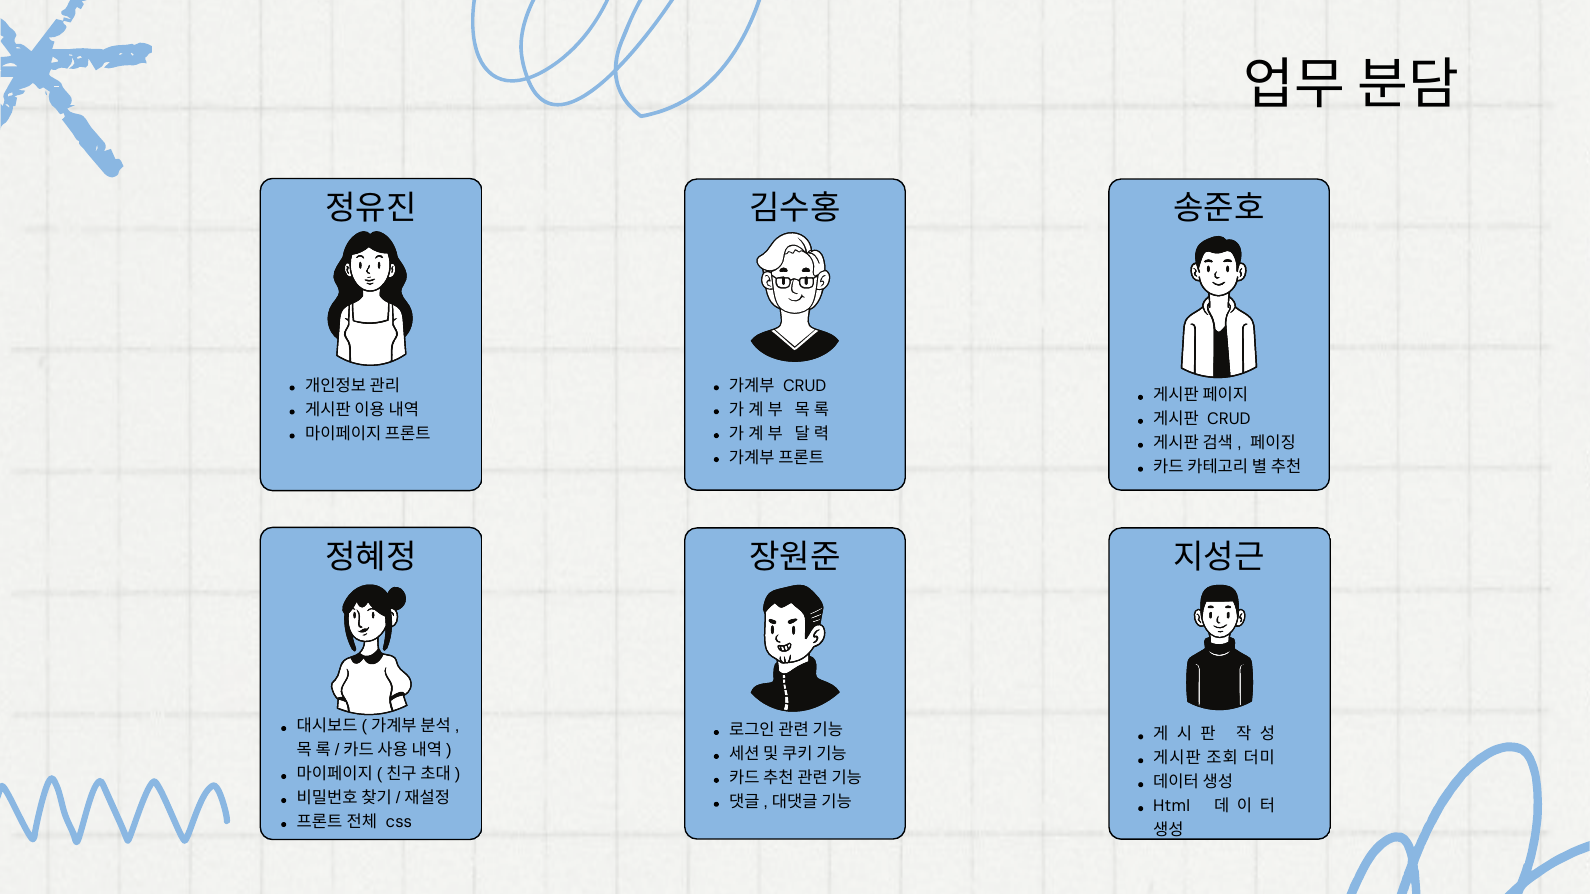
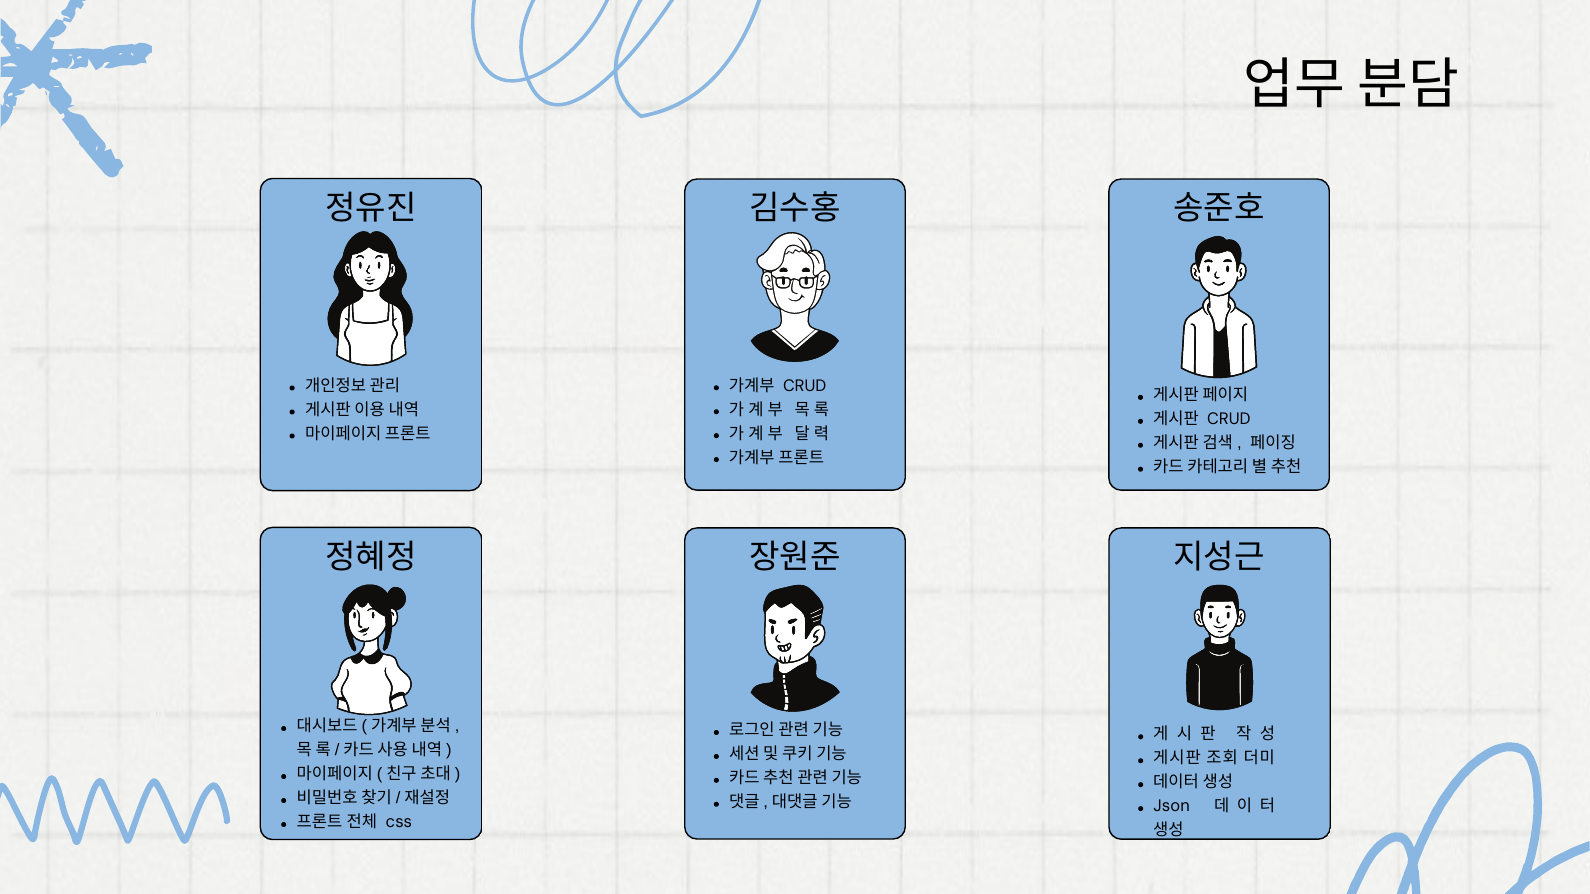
Html: Html -> Json
